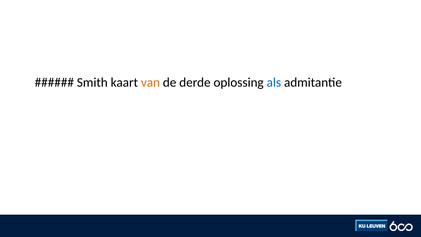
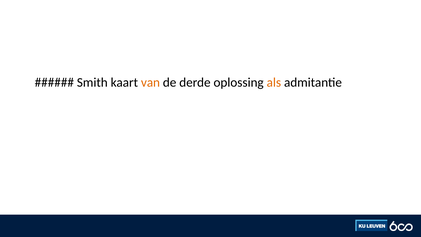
als colour: blue -> orange
